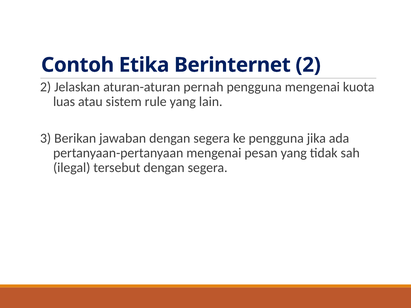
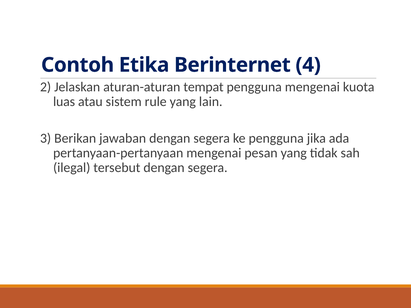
Berinternet 2: 2 -> 4
pernah: pernah -> tempat
